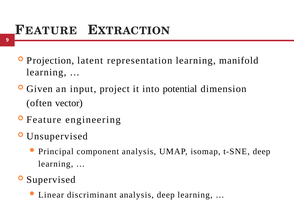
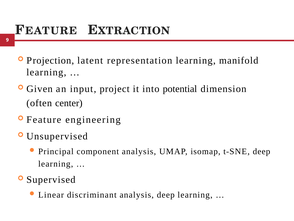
vector: vector -> center
